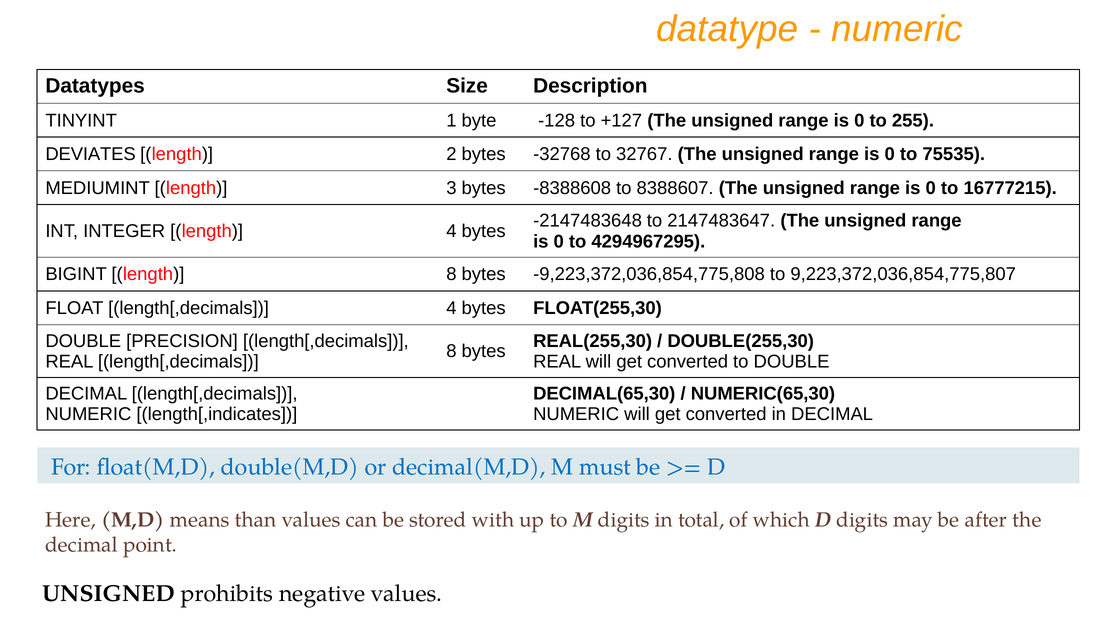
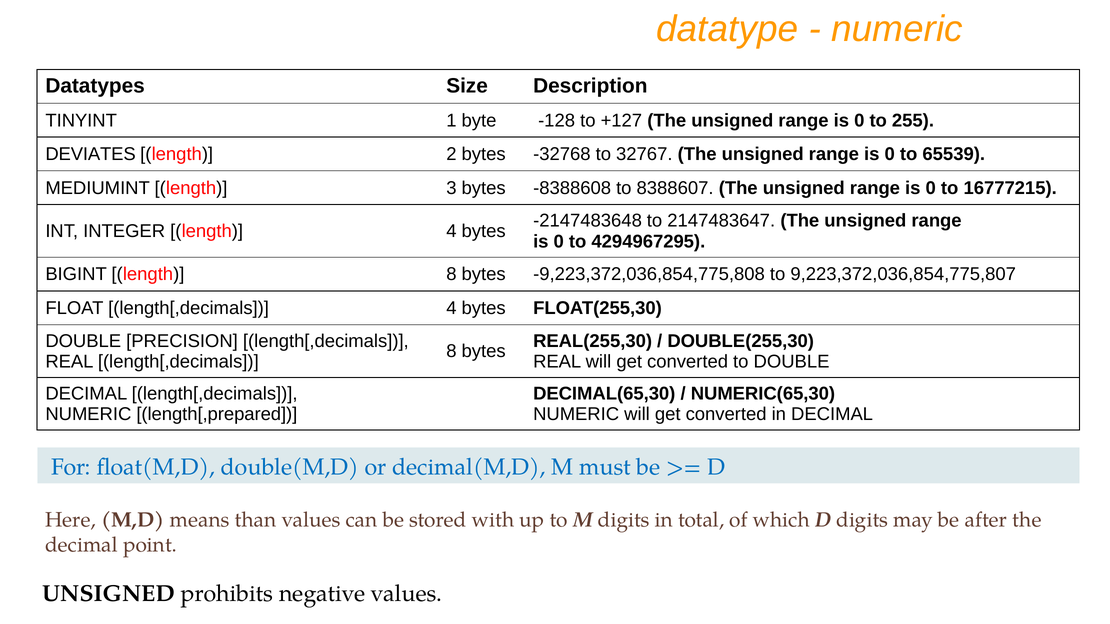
75535: 75535 -> 65539
length[,indicates: length[,indicates -> length[,prepared
